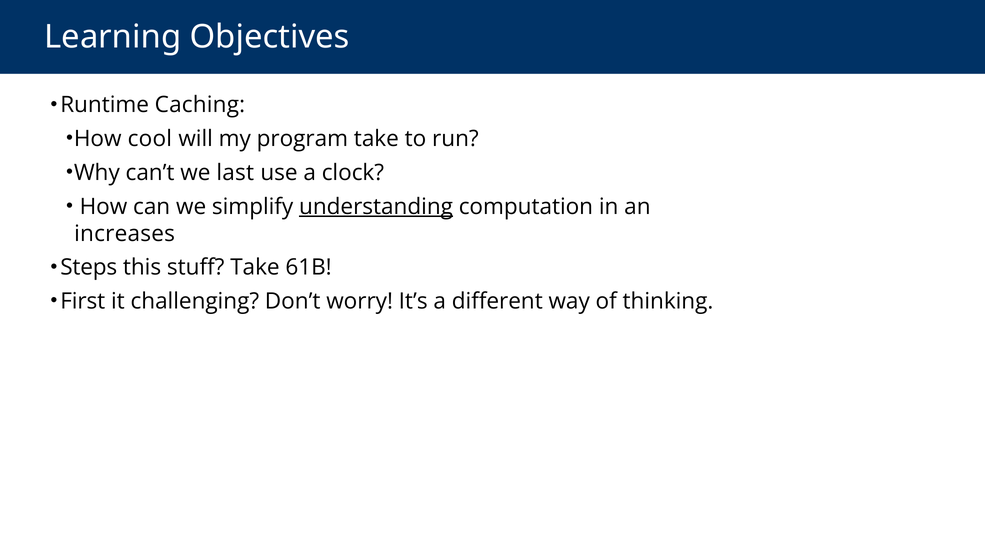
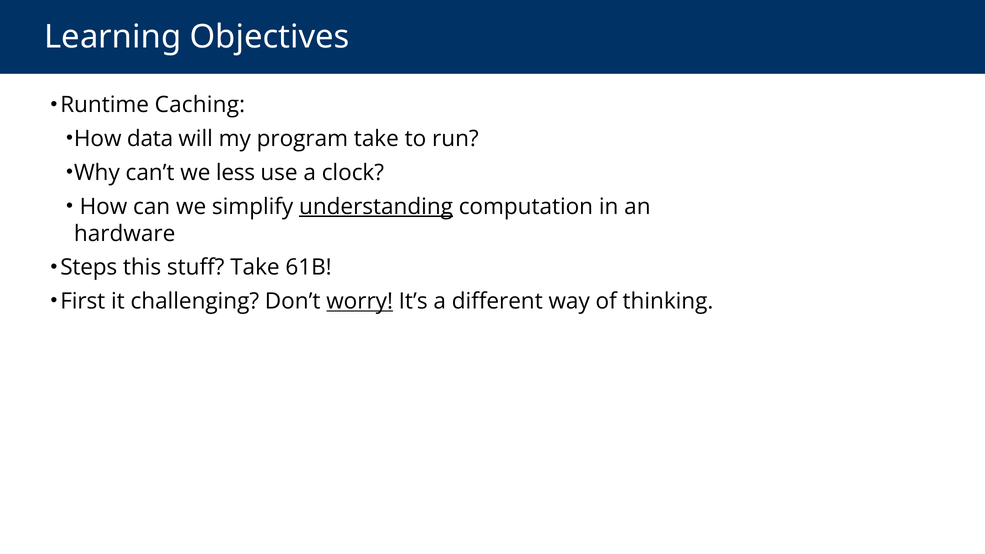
cool: cool -> data
last: last -> less
increases: increases -> hardware
worry underline: none -> present
